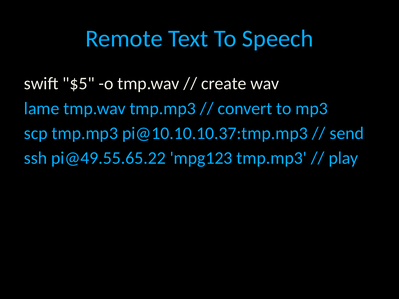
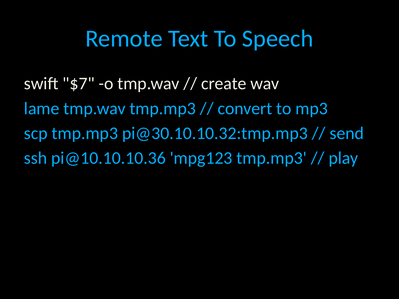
$5: $5 -> $7
pi@10.10.10.37:tmp.mp3: pi@10.10.10.37:tmp.mp3 -> pi@30.10.10.32:tmp.mp3
pi@49.55.65.22: pi@49.55.65.22 -> pi@10.10.10.36
